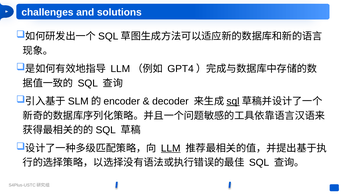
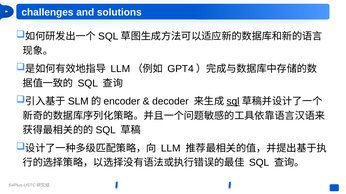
LLM at (171, 149) underline: present -> none
